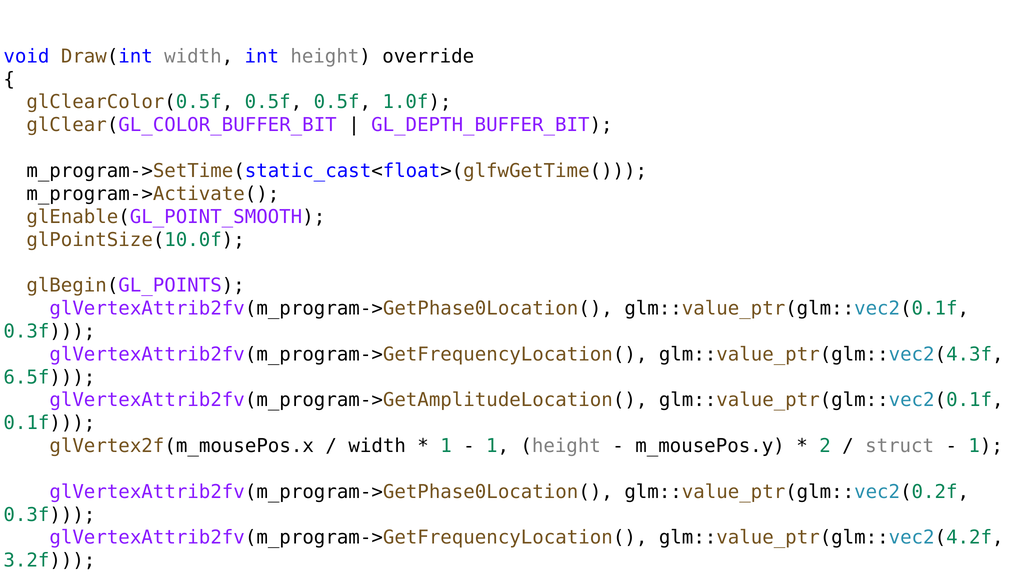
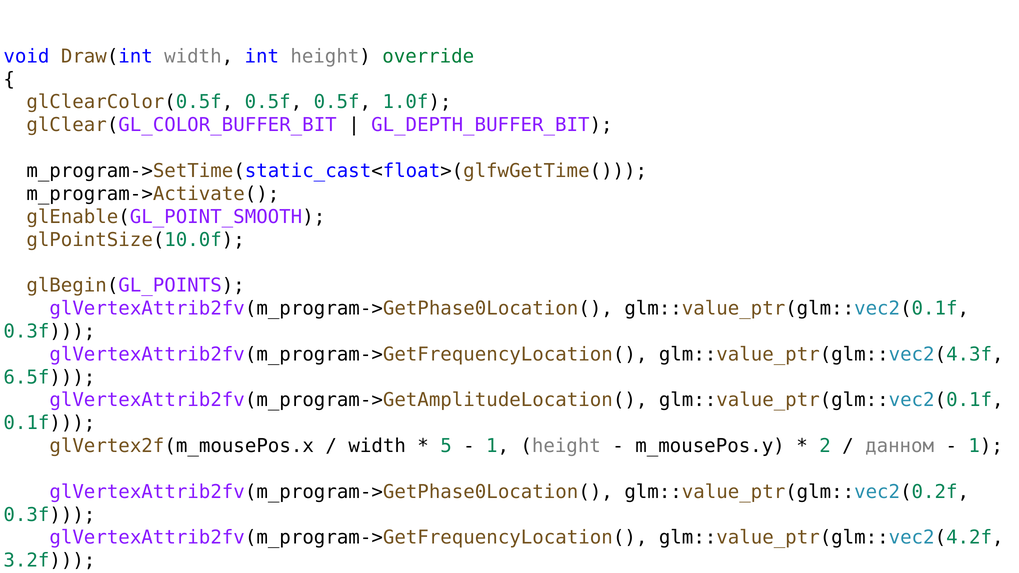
override colour: black -> green
1 at (446, 446): 1 -> 5
struct: struct -> данном
